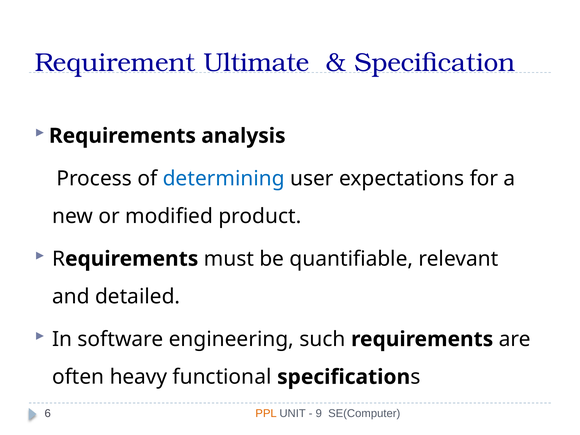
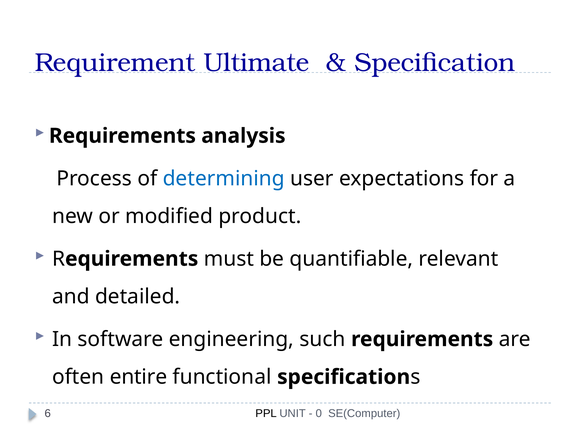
heavy: heavy -> entire
PPL colour: orange -> black
9: 9 -> 0
